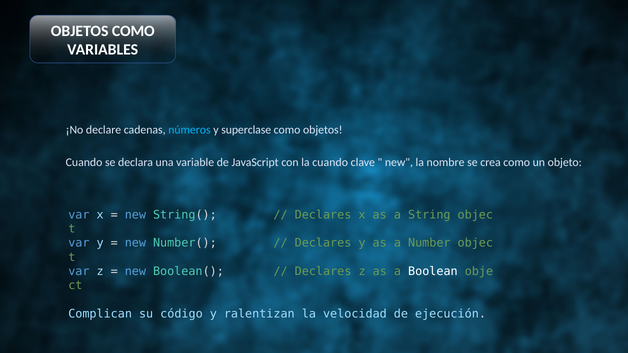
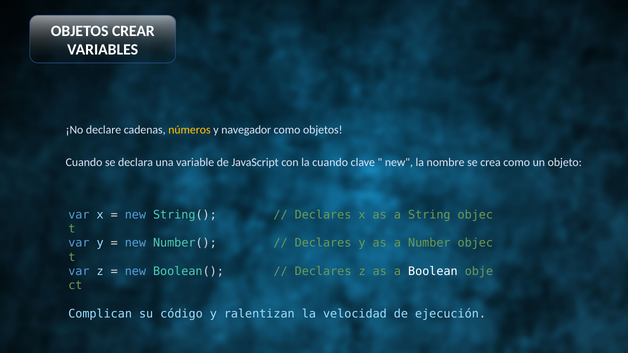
OBJETOS COMO: COMO -> CREAR
números colour: light blue -> yellow
superclase: superclase -> navegador
